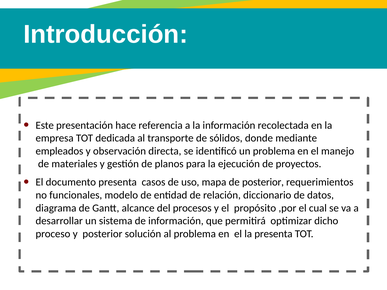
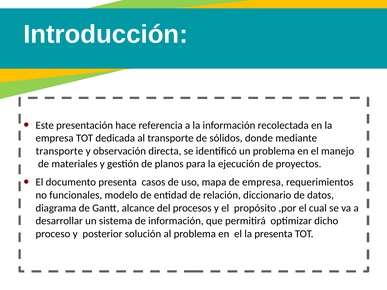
empleados at (59, 151): empleados -> transporte
de posterior: posterior -> empresa
